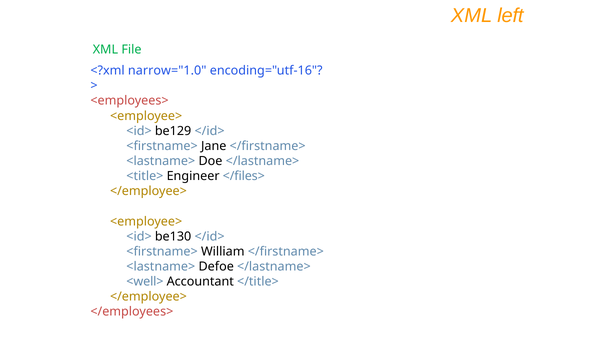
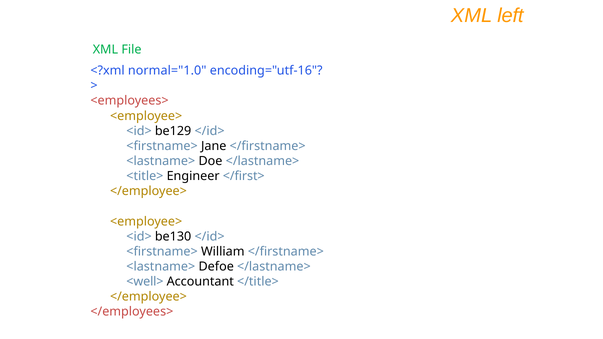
narrow="1.0: narrow="1.0 -> normal="1.0
</files>: </files> -> </first>
